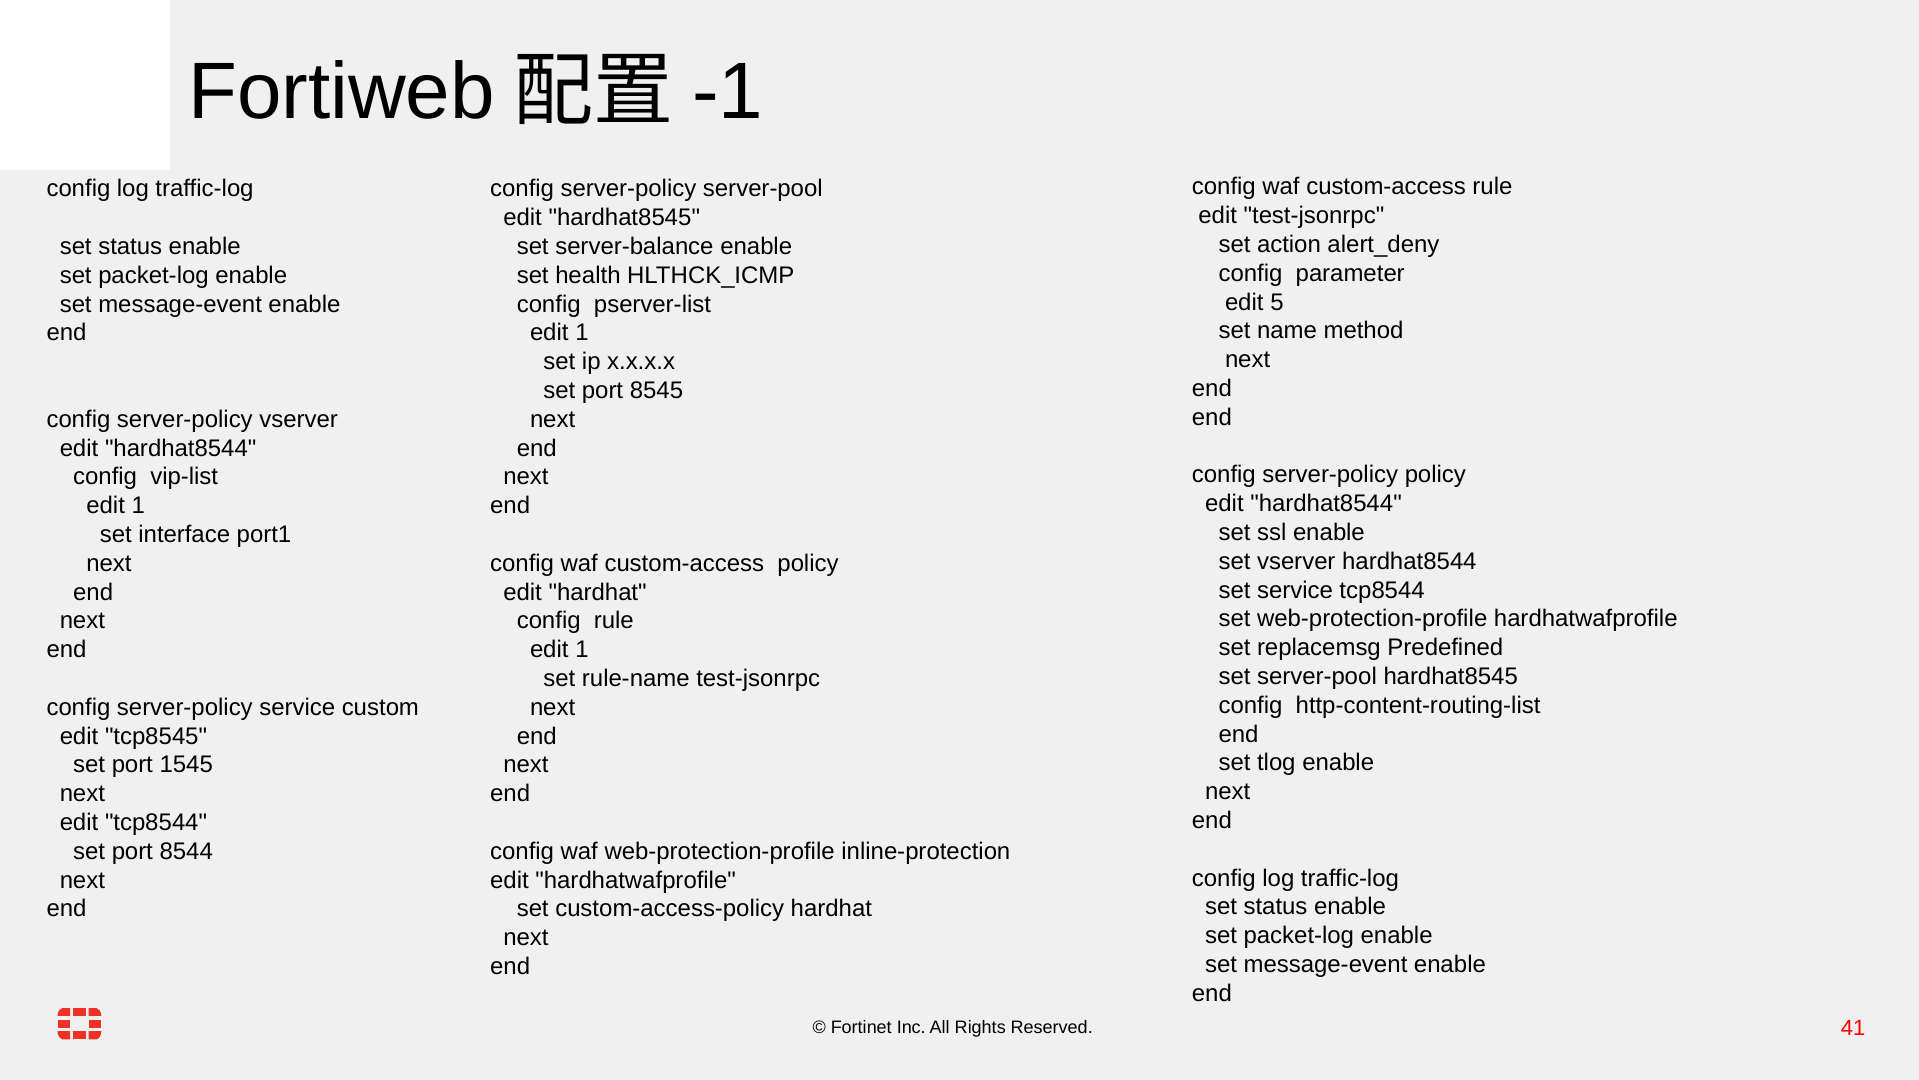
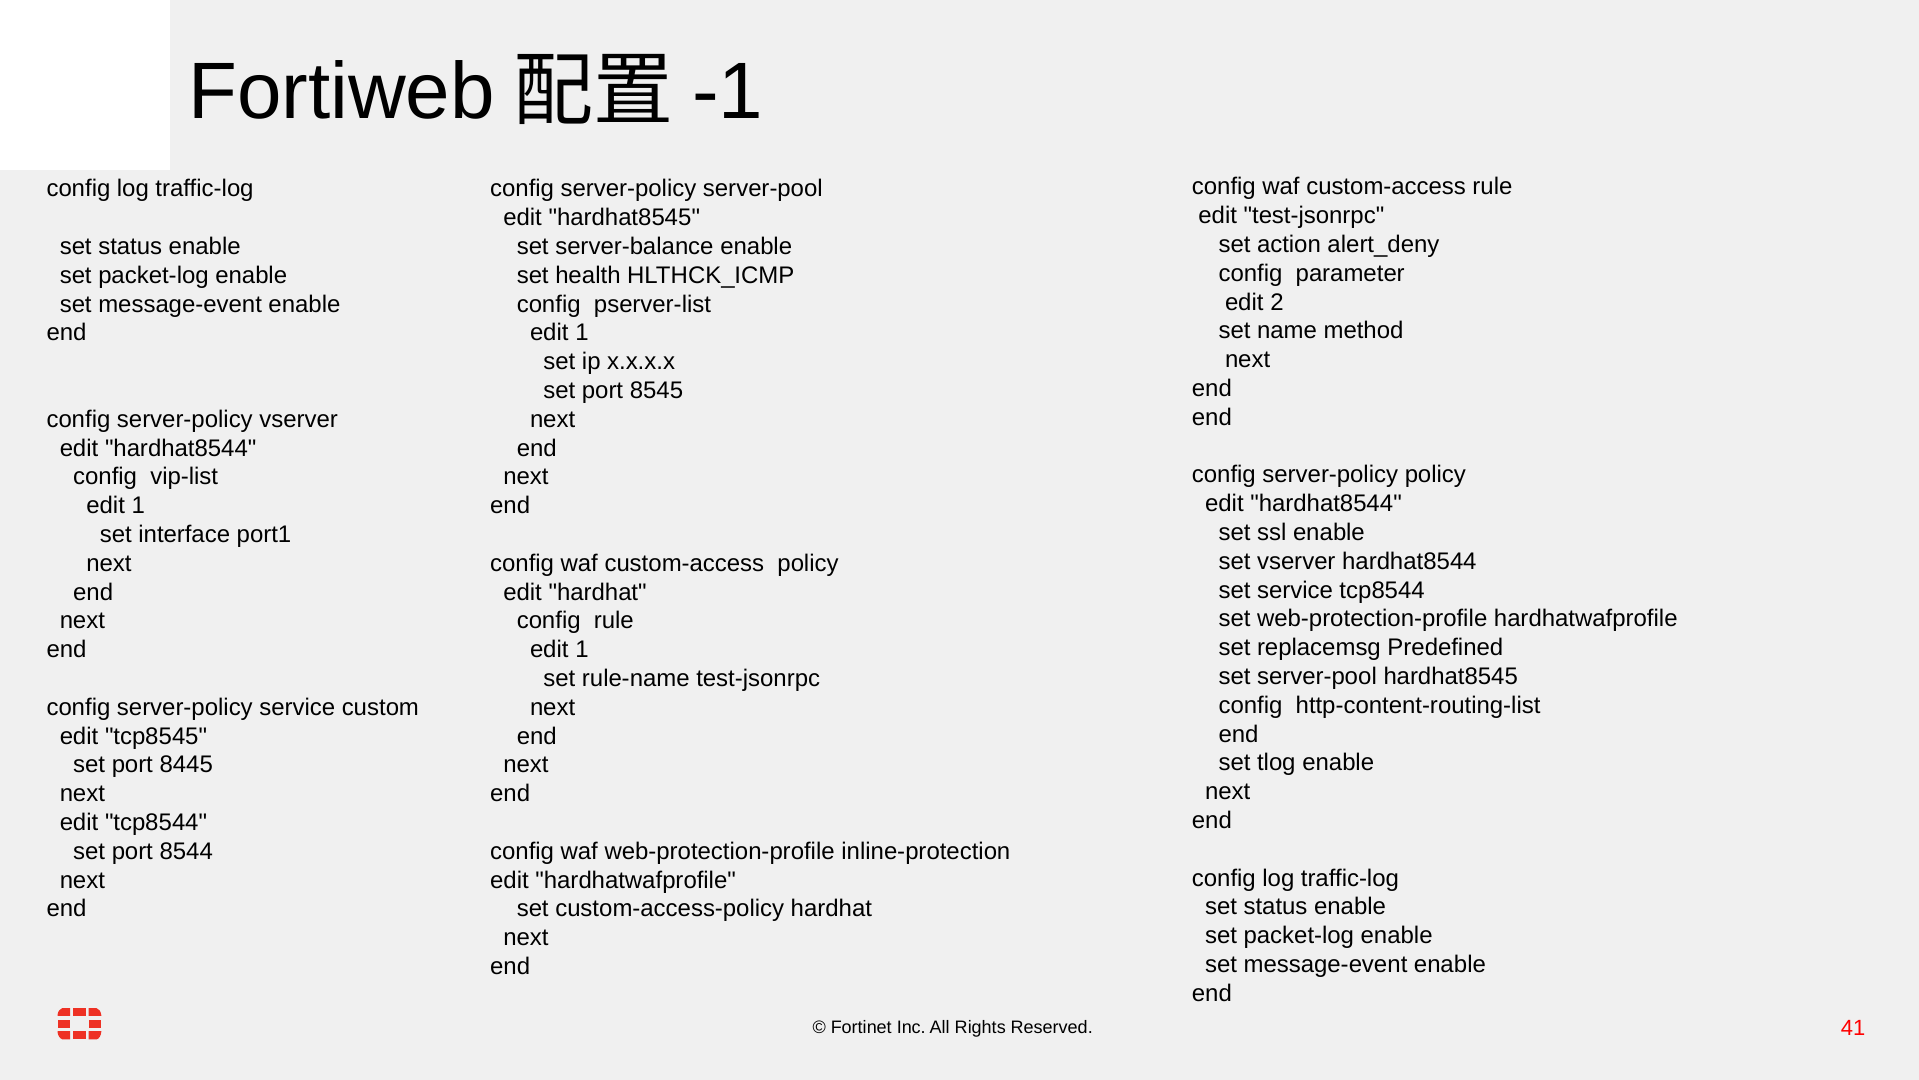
5: 5 -> 2
1545: 1545 -> 8445
